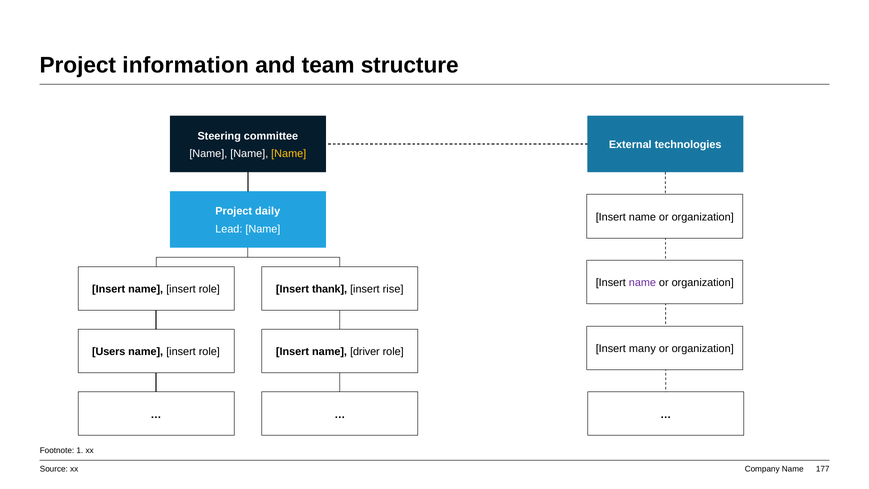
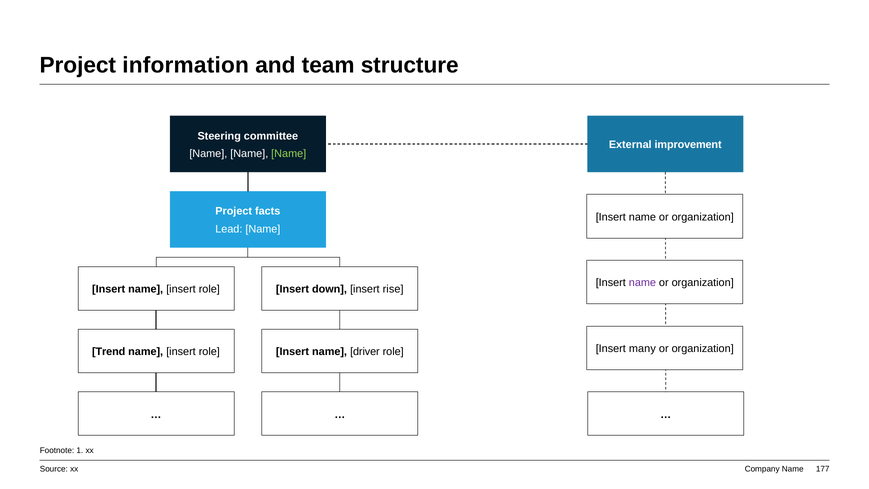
technologies: technologies -> improvement
Name at (289, 153) colour: yellow -> light green
daily: daily -> facts
thank: thank -> down
Users: Users -> Trend
